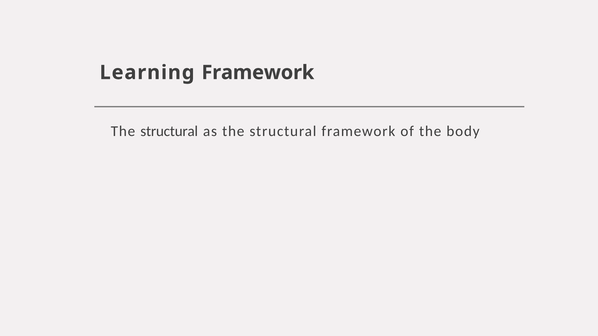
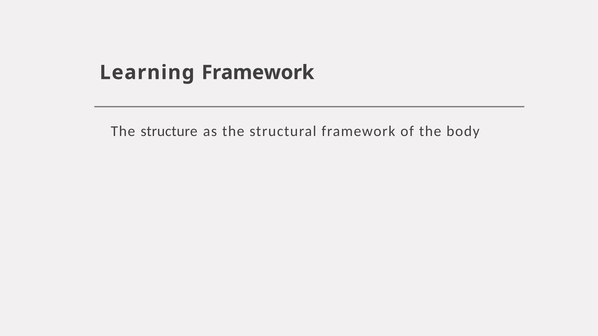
structural at (169, 132): structural -> structure
